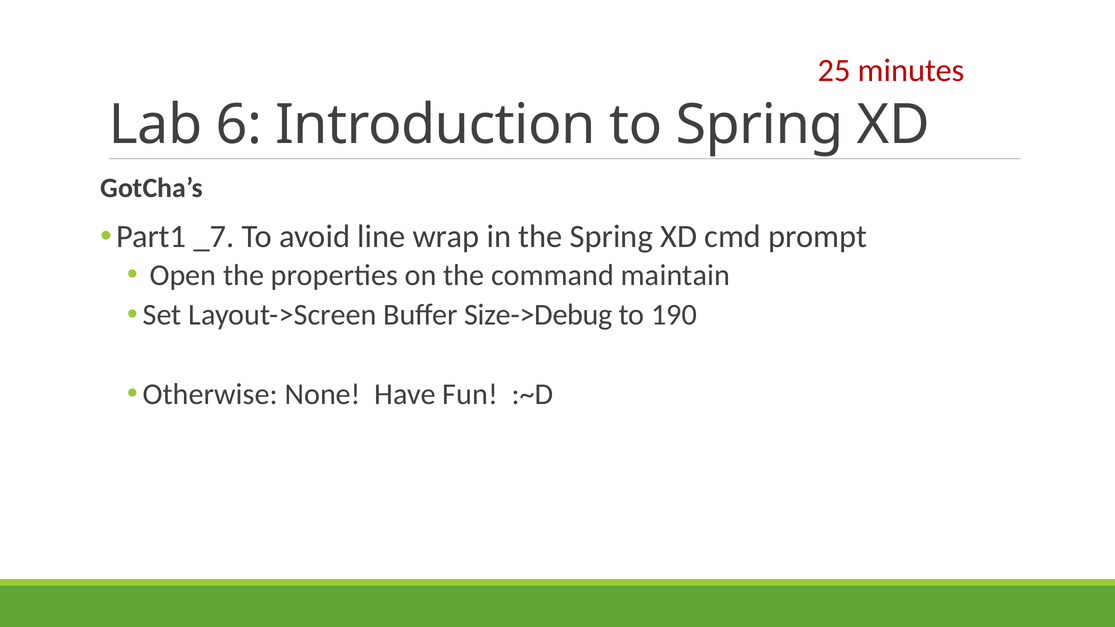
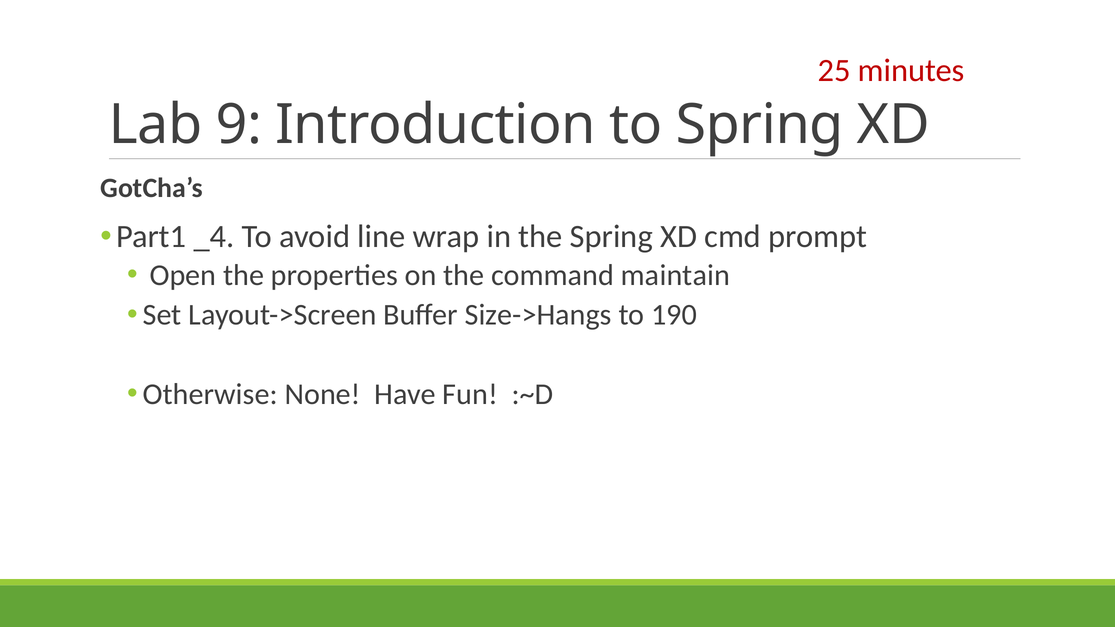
6: 6 -> 9
_7: _7 -> _4
Size->Debug: Size->Debug -> Size->Hangs
